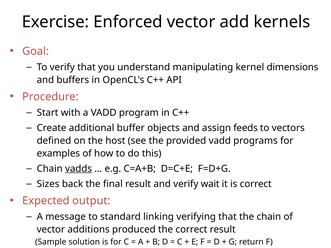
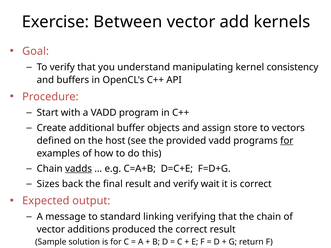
Enforced: Enforced -> Between
dimensions: dimensions -> consistency
feeds: feeds -> store
for at (287, 141) underline: none -> present
